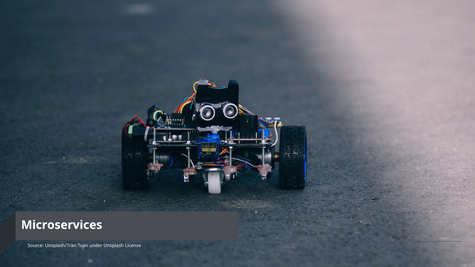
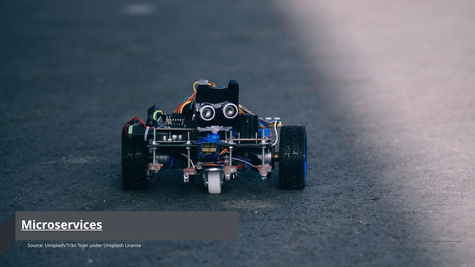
Microservices underline: none -> present
